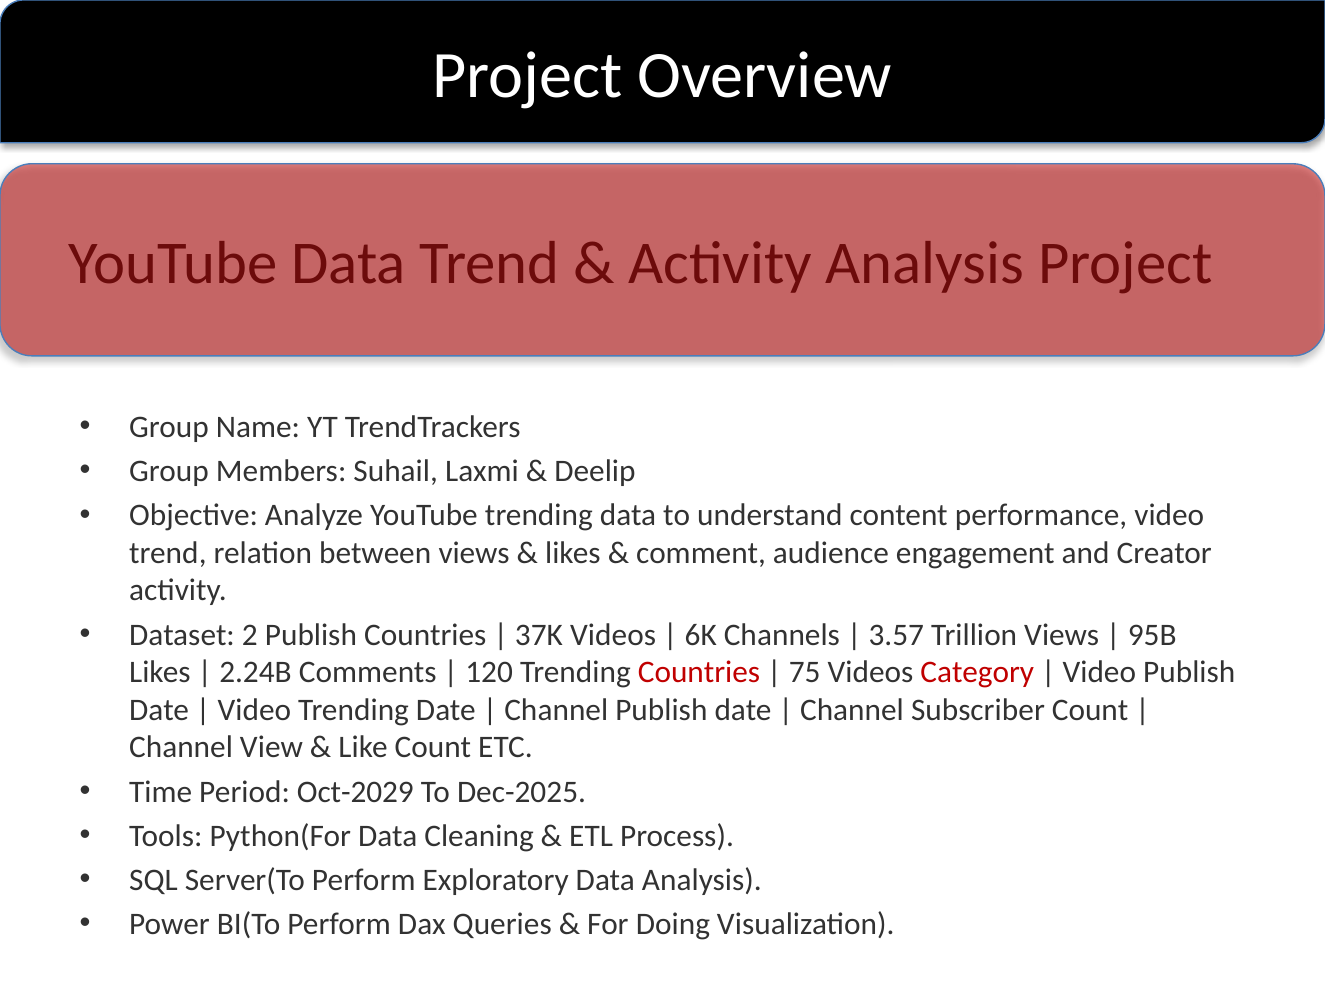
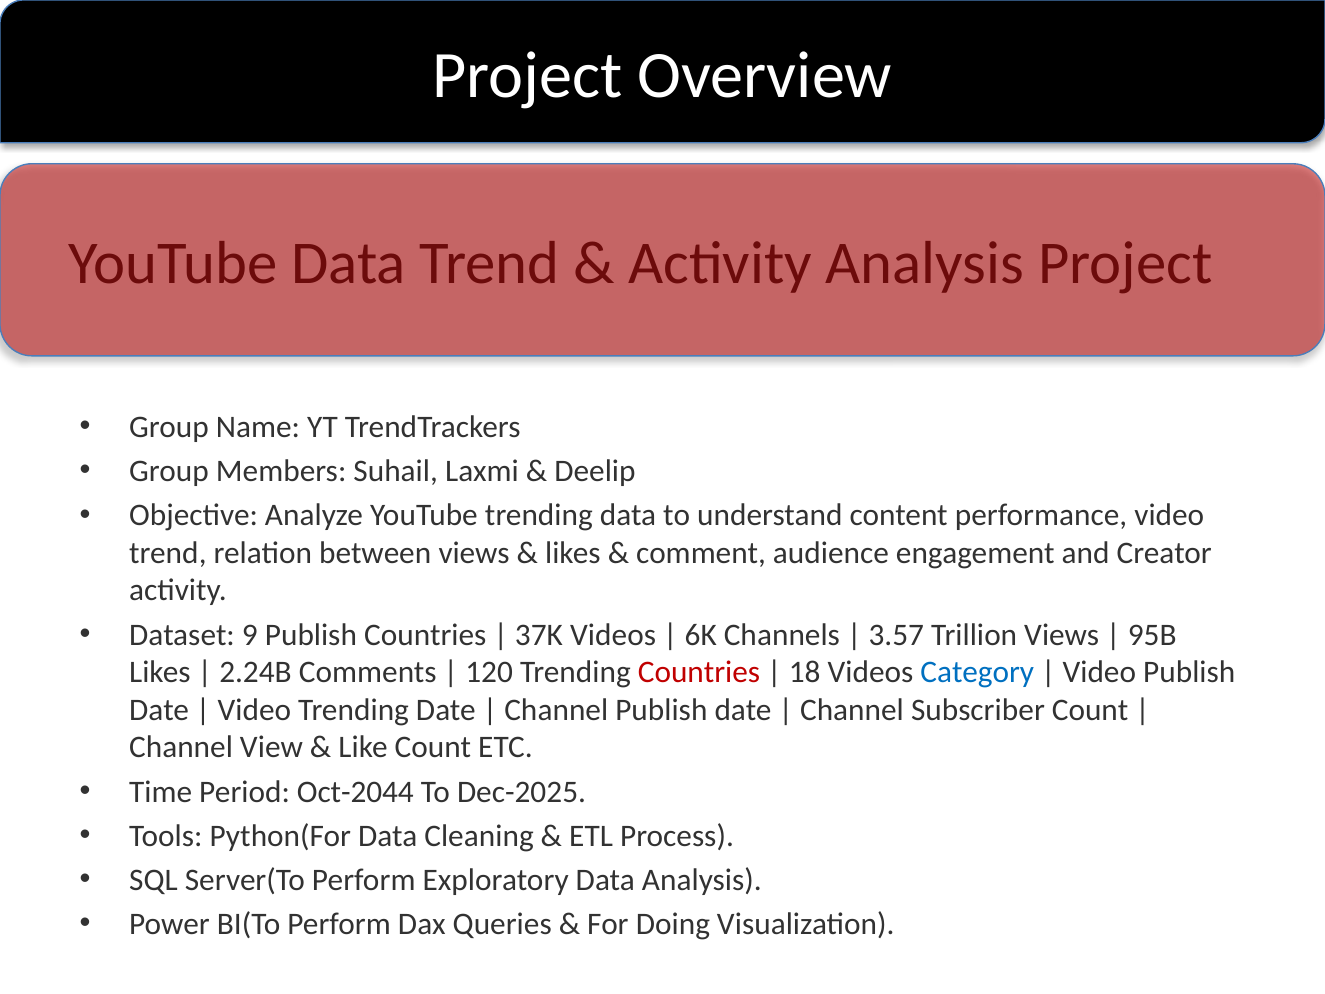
2: 2 -> 9
75: 75 -> 18
Category colour: red -> blue
Oct-2029: Oct-2029 -> Oct-2044
